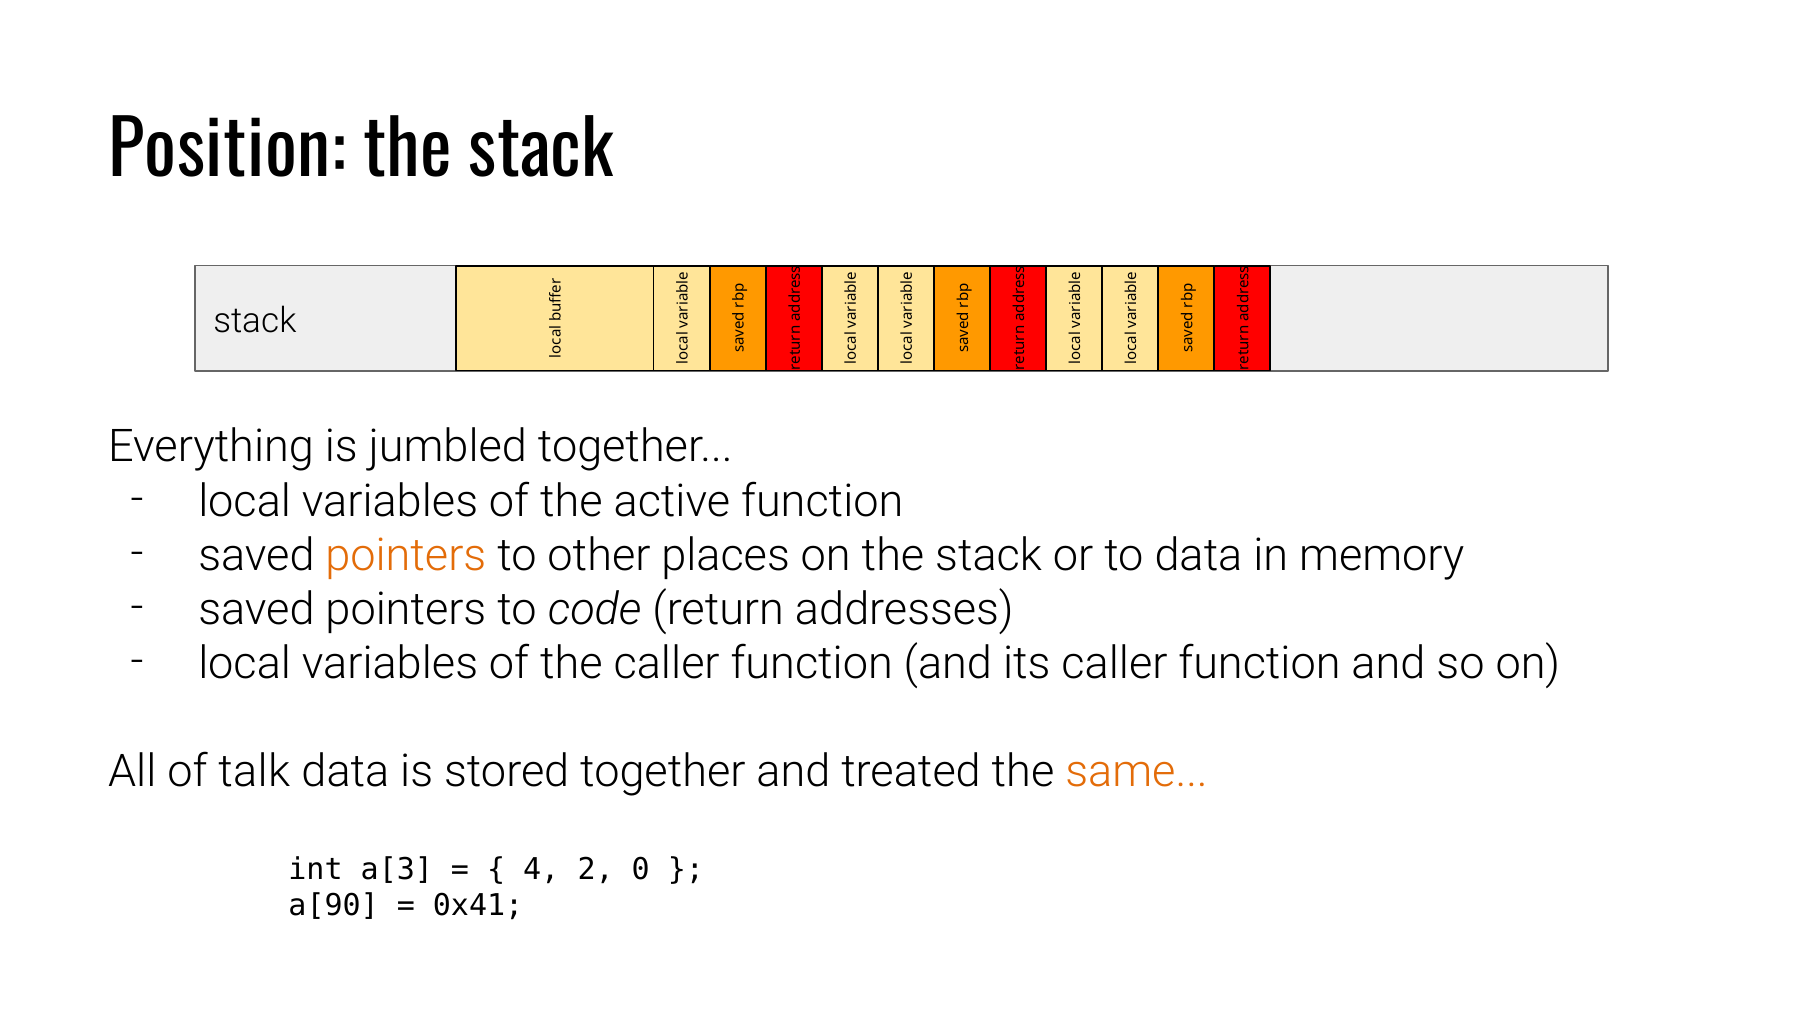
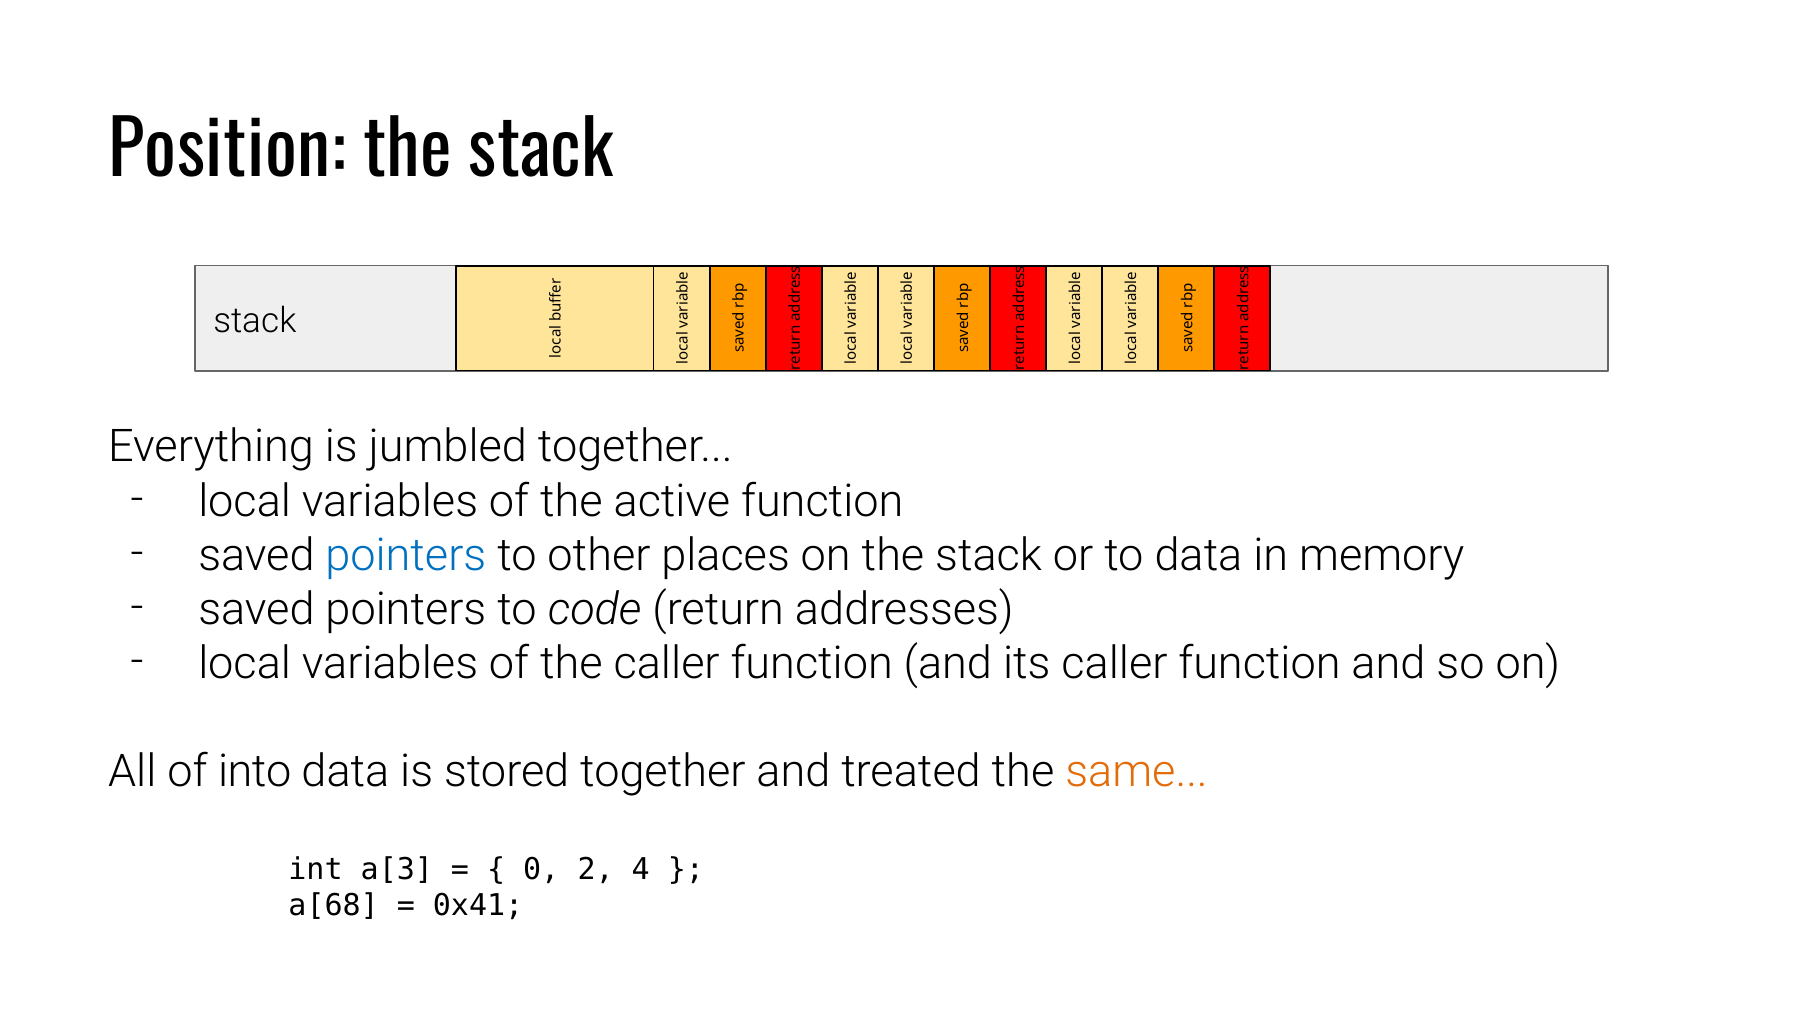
pointers at (406, 555) colour: orange -> blue
talk: talk -> into
4: 4 -> 0
0: 0 -> 4
a[90: a[90 -> a[68
